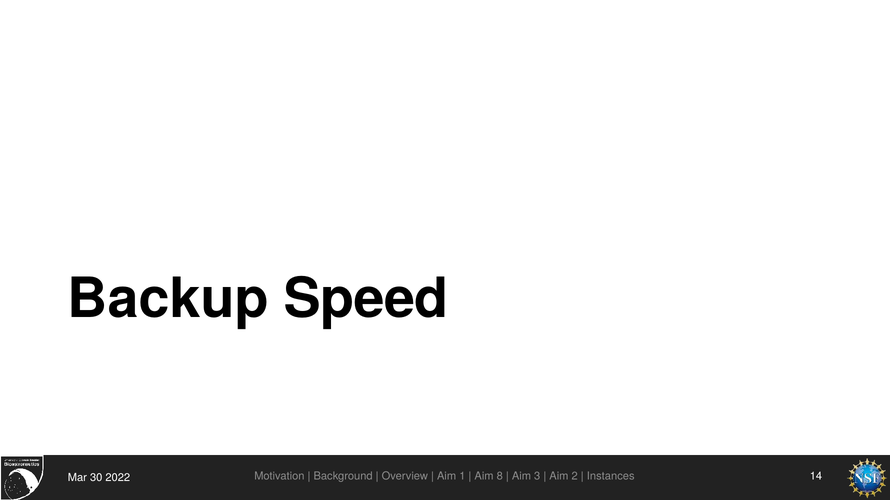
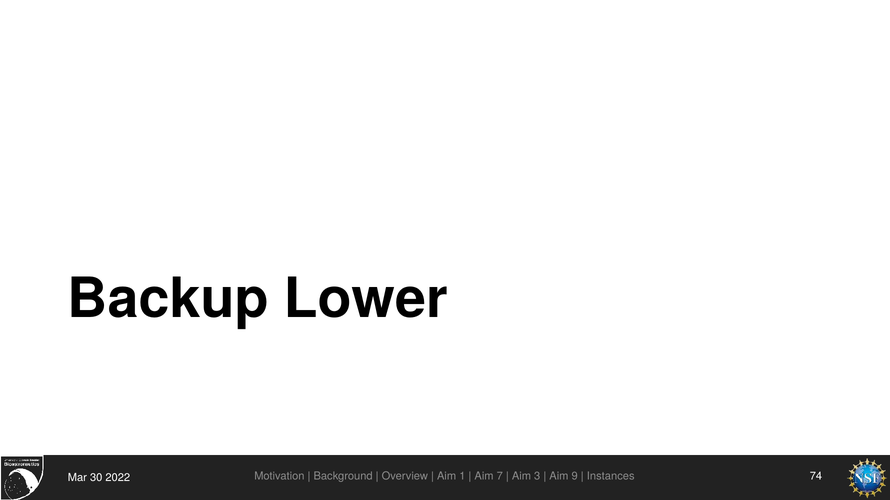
Speed: Speed -> Lower
8: 8 -> 7
2: 2 -> 9
14: 14 -> 74
